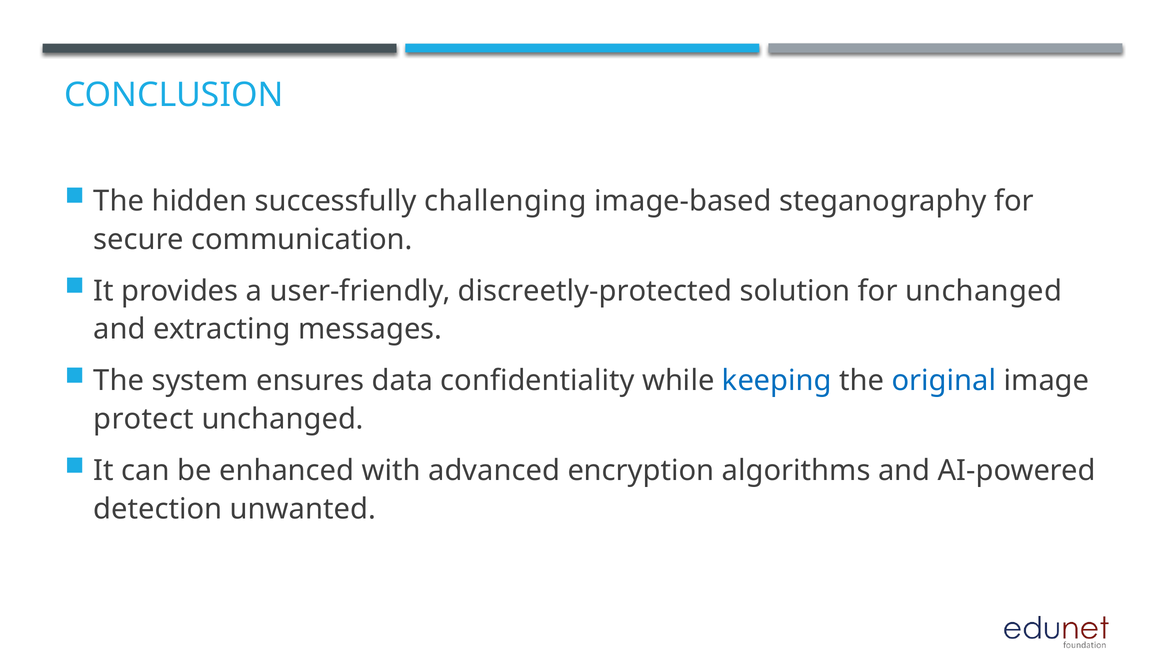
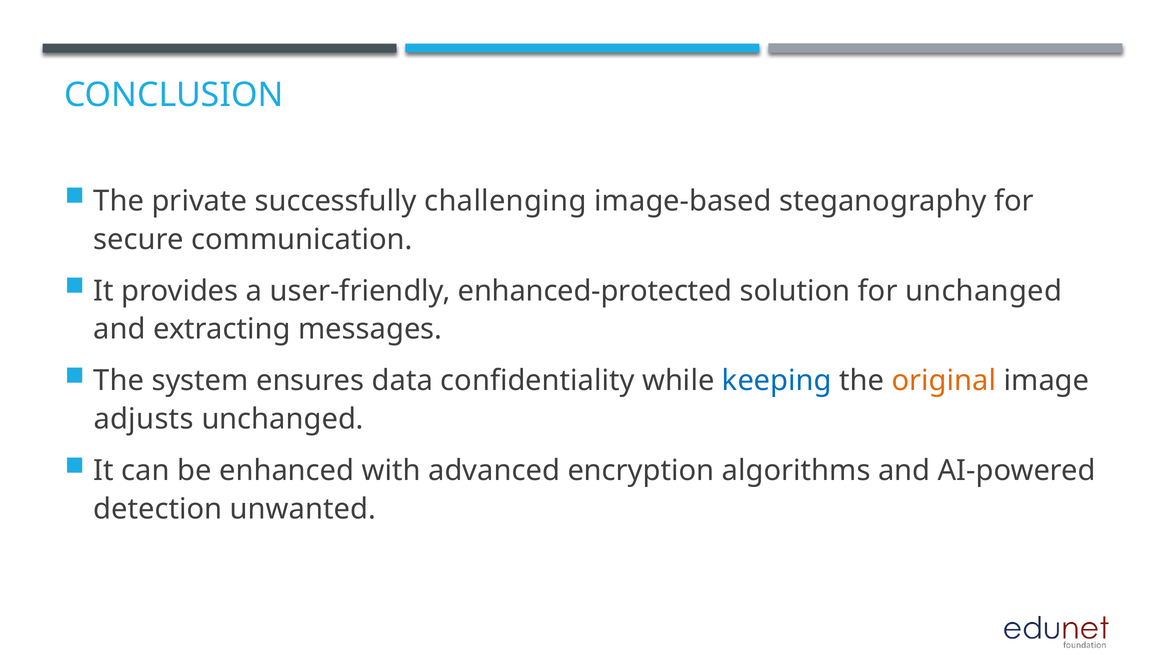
hidden: hidden -> private
discreetly-protected: discreetly-protected -> enhanced-protected
original colour: blue -> orange
protect: protect -> adjusts
